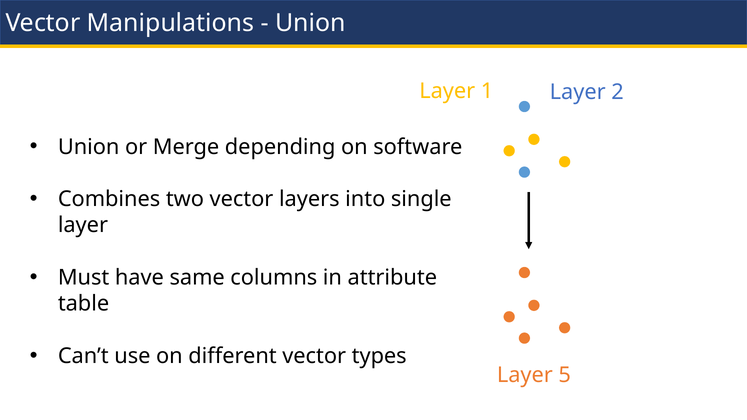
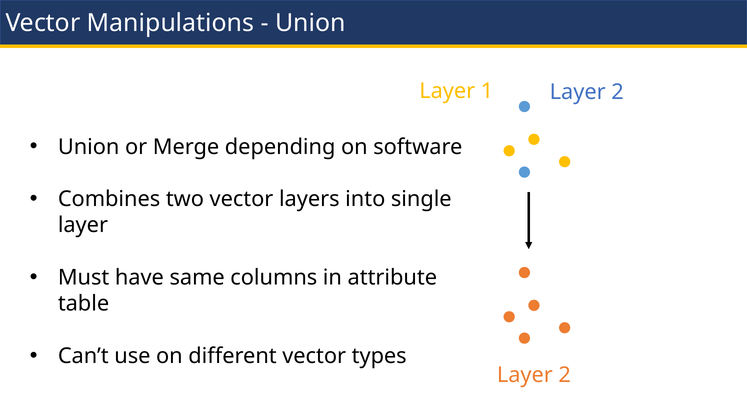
5 at (565, 375): 5 -> 2
